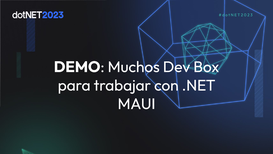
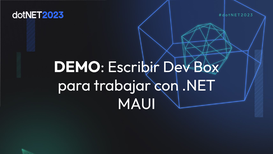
Muchos: Muchos -> Escribir
